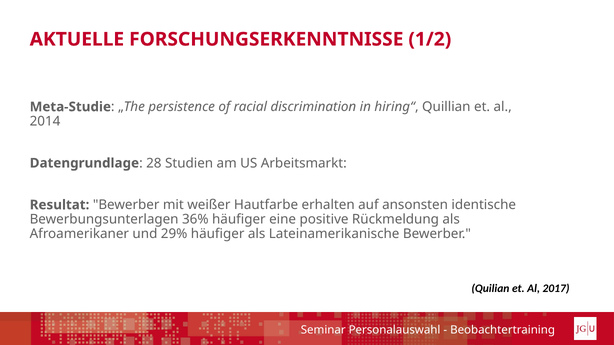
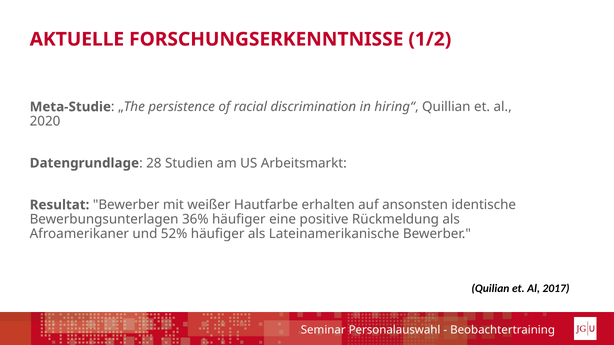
2014: 2014 -> 2020
29%: 29% -> 52%
